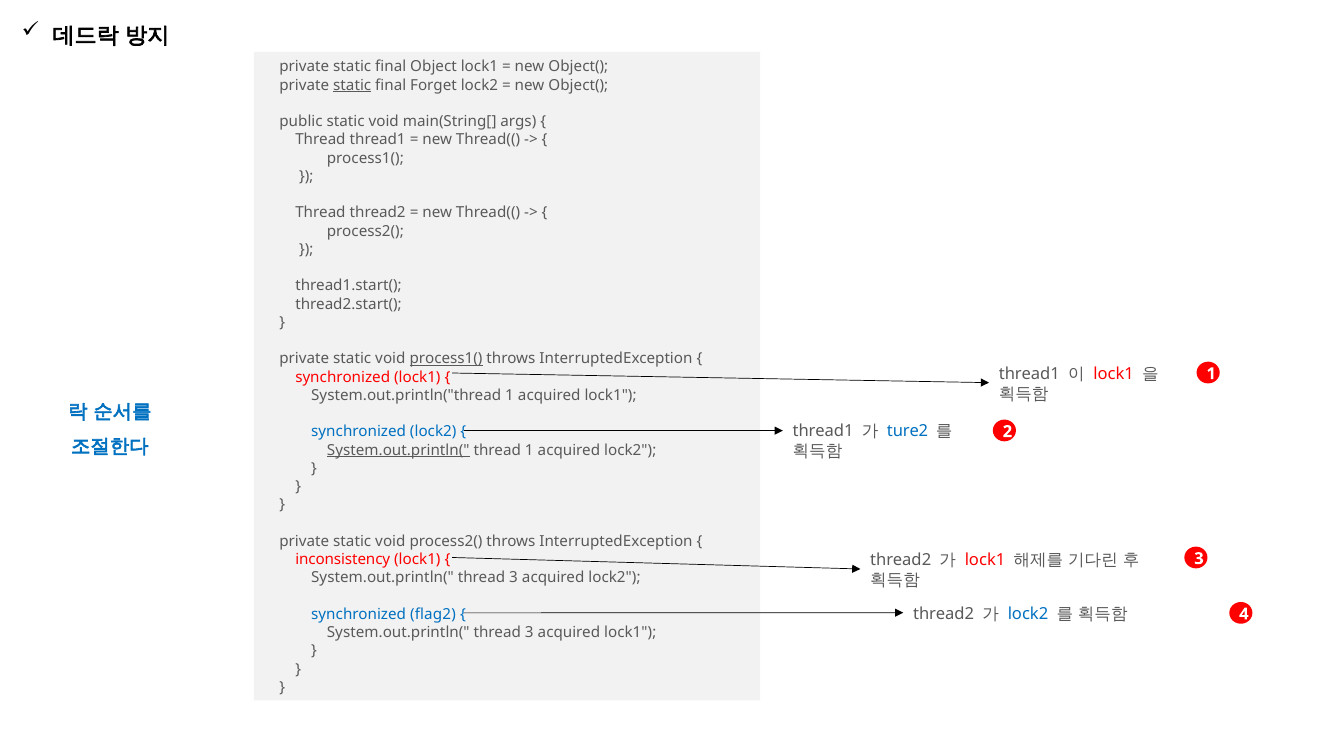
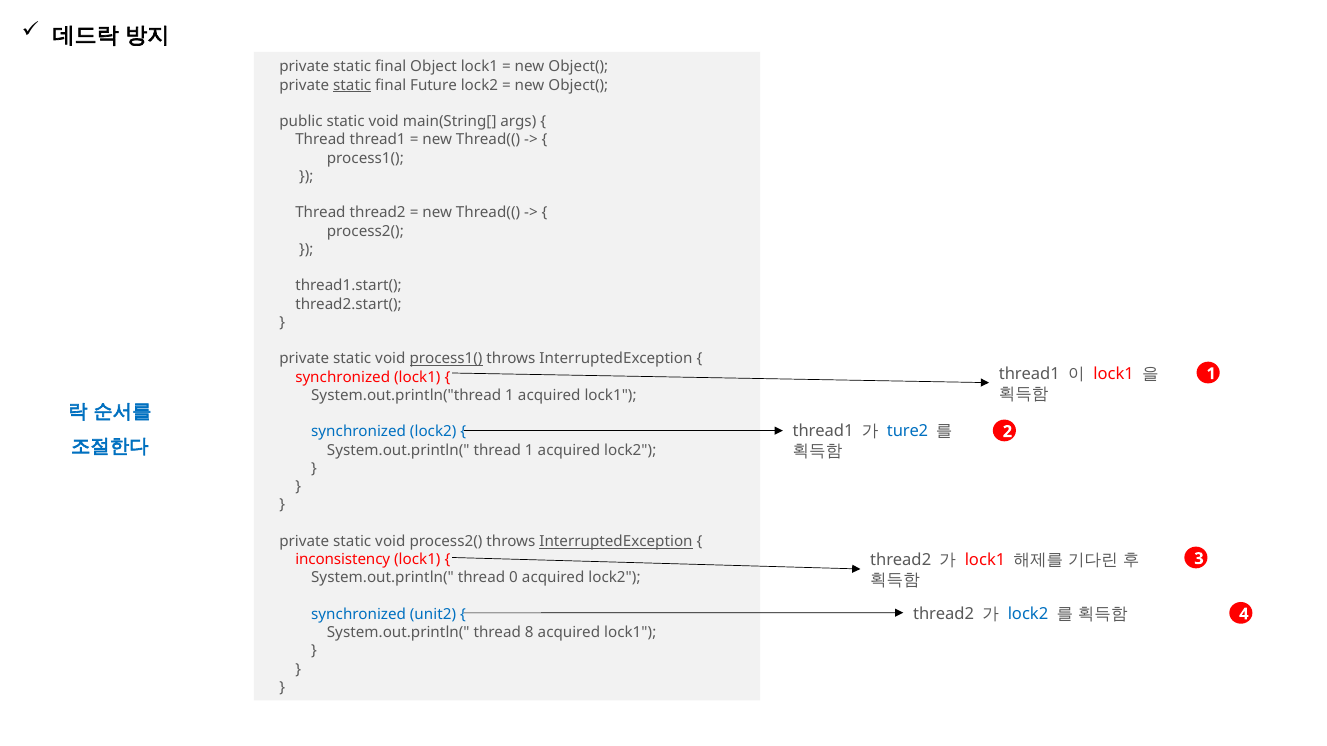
Forget: Forget -> Future
System.out.println( at (398, 450) underline: present -> none
InterruptedException at (616, 542) underline: none -> present
3 at (514, 578): 3 -> 0
flag2: flag2 -> unit2
3 at (529, 633): 3 -> 8
